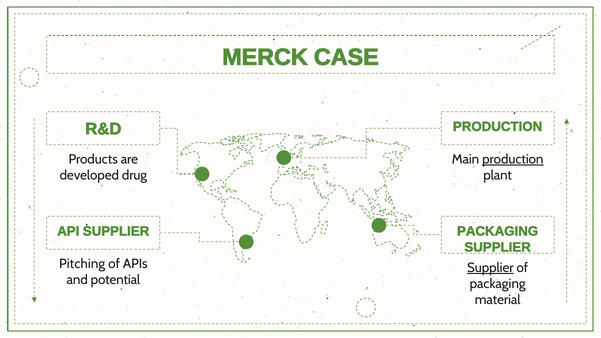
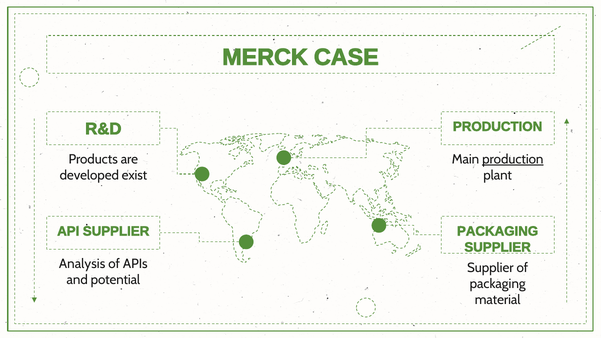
drug: drug -> exist
Pitching: Pitching -> Analysis
Supplier at (490, 268) underline: present -> none
